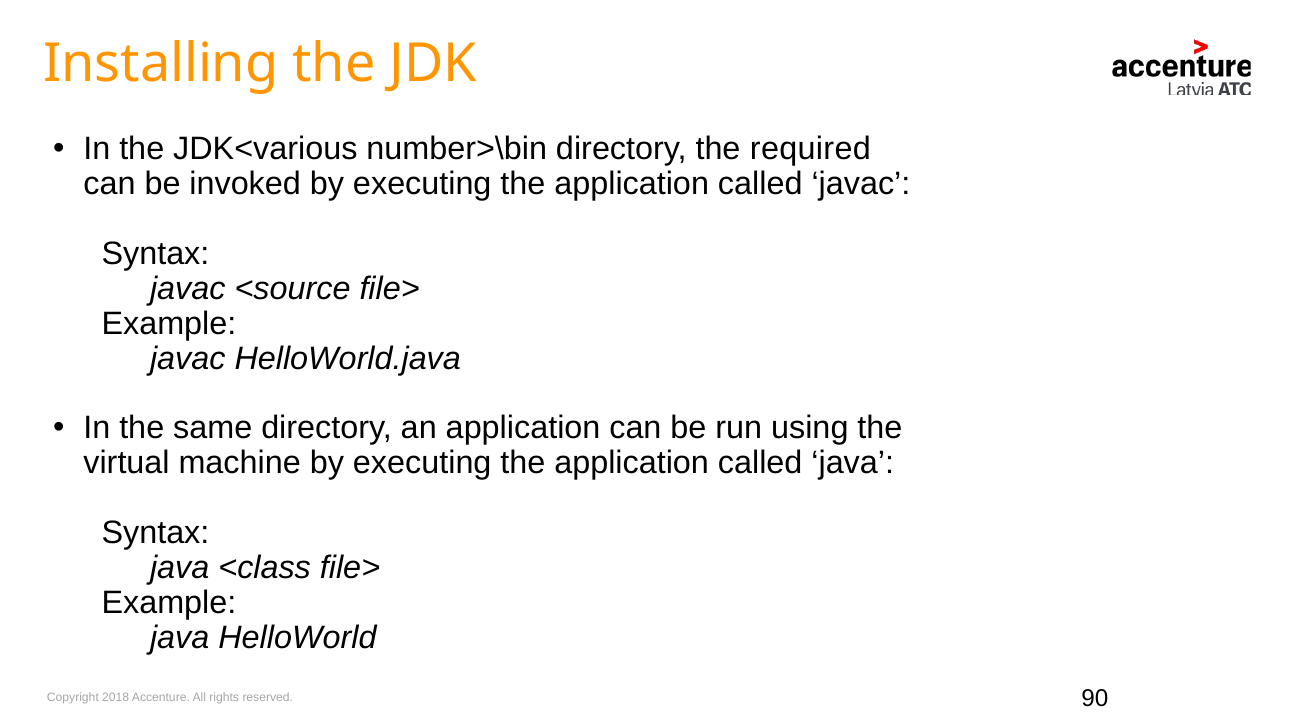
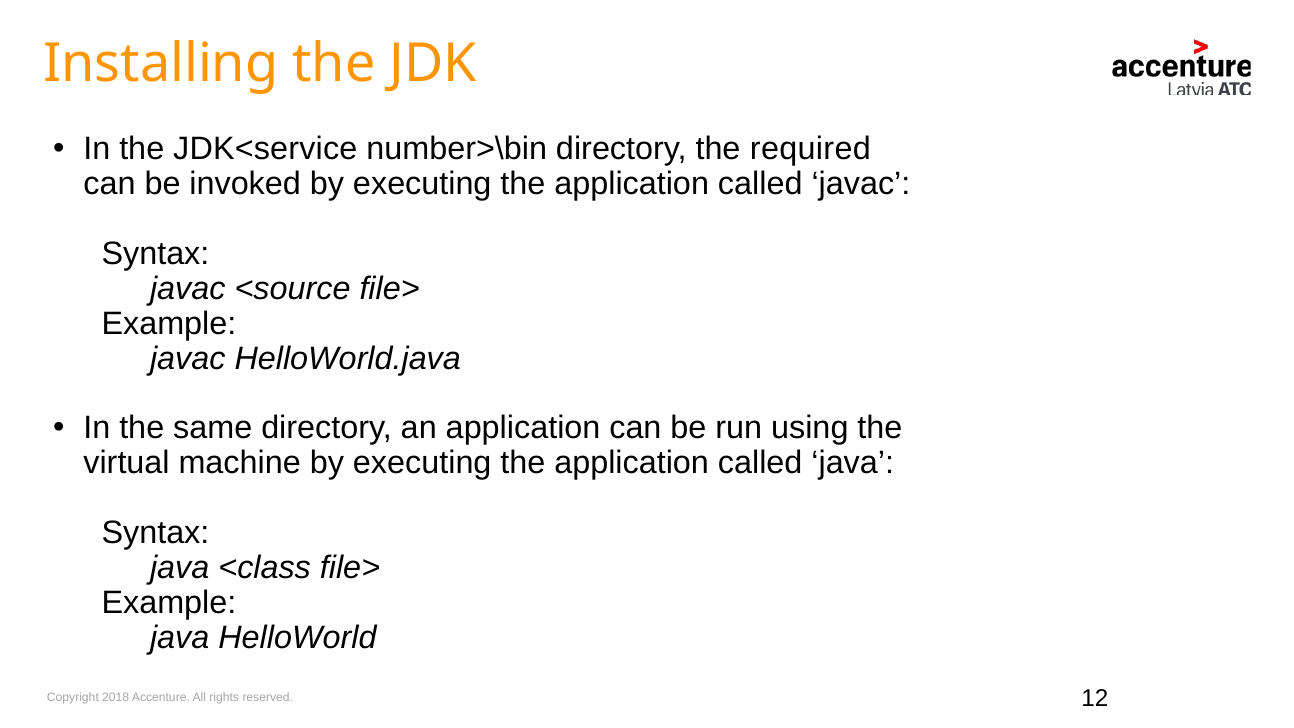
JDK<various: JDK<various -> JDK<service
90: 90 -> 12
